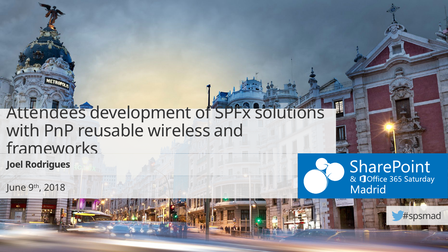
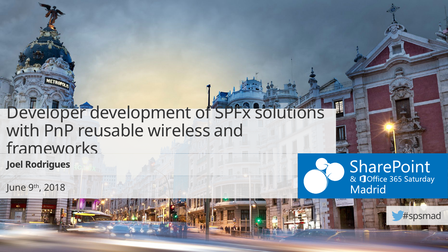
Attendees: Attendees -> Developer
